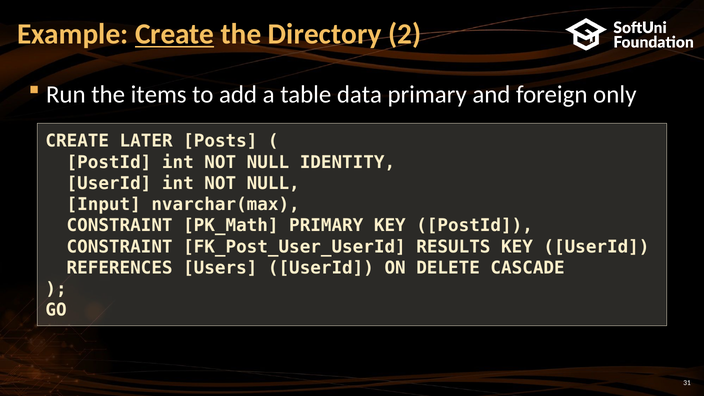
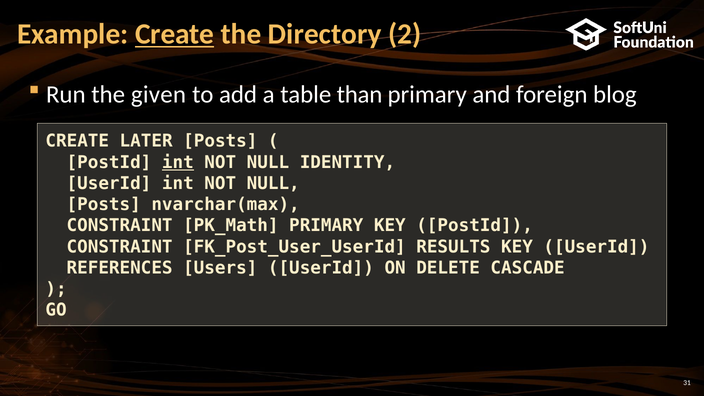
items: items -> given
data: data -> than
only: only -> blog
int at (178, 162) underline: none -> present
Input at (104, 205): Input -> Posts
